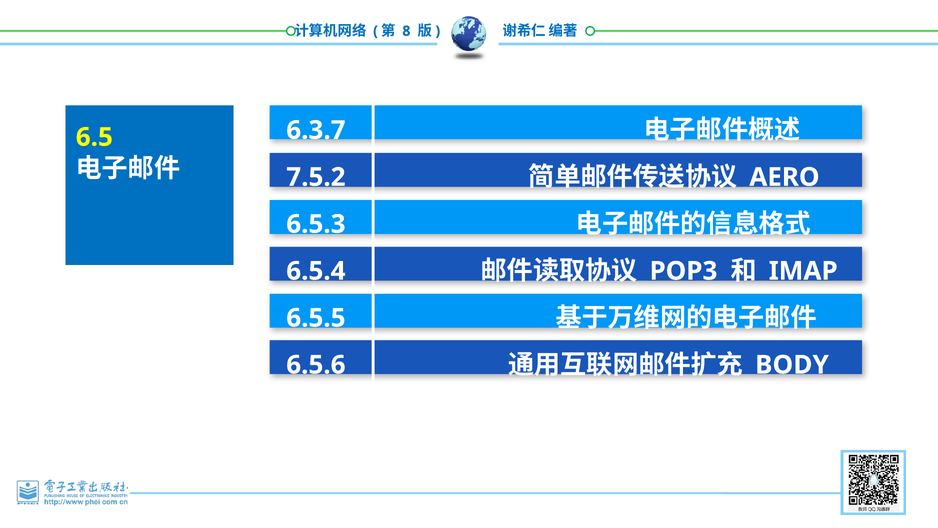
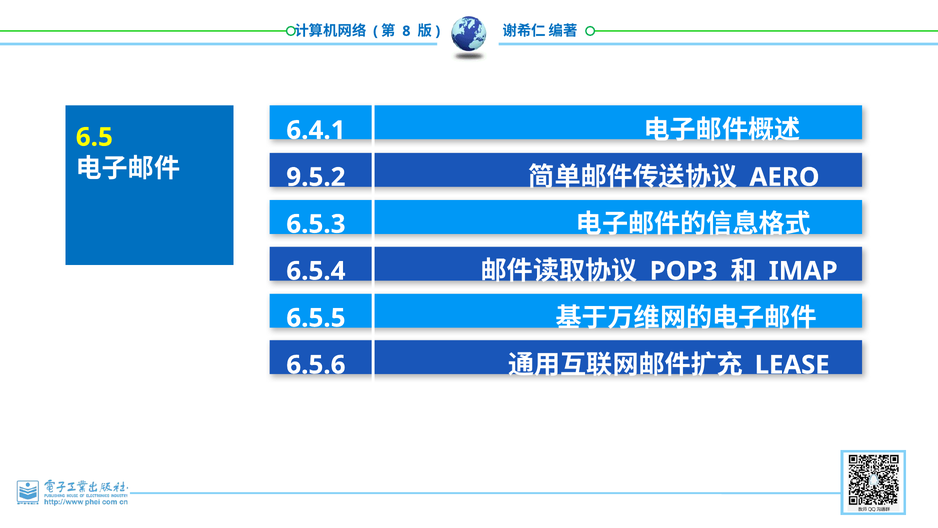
6.3.7: 6.3.7 -> 6.4.1
7.5.2: 7.5.2 -> 9.5.2
BODY: BODY -> LEASE
